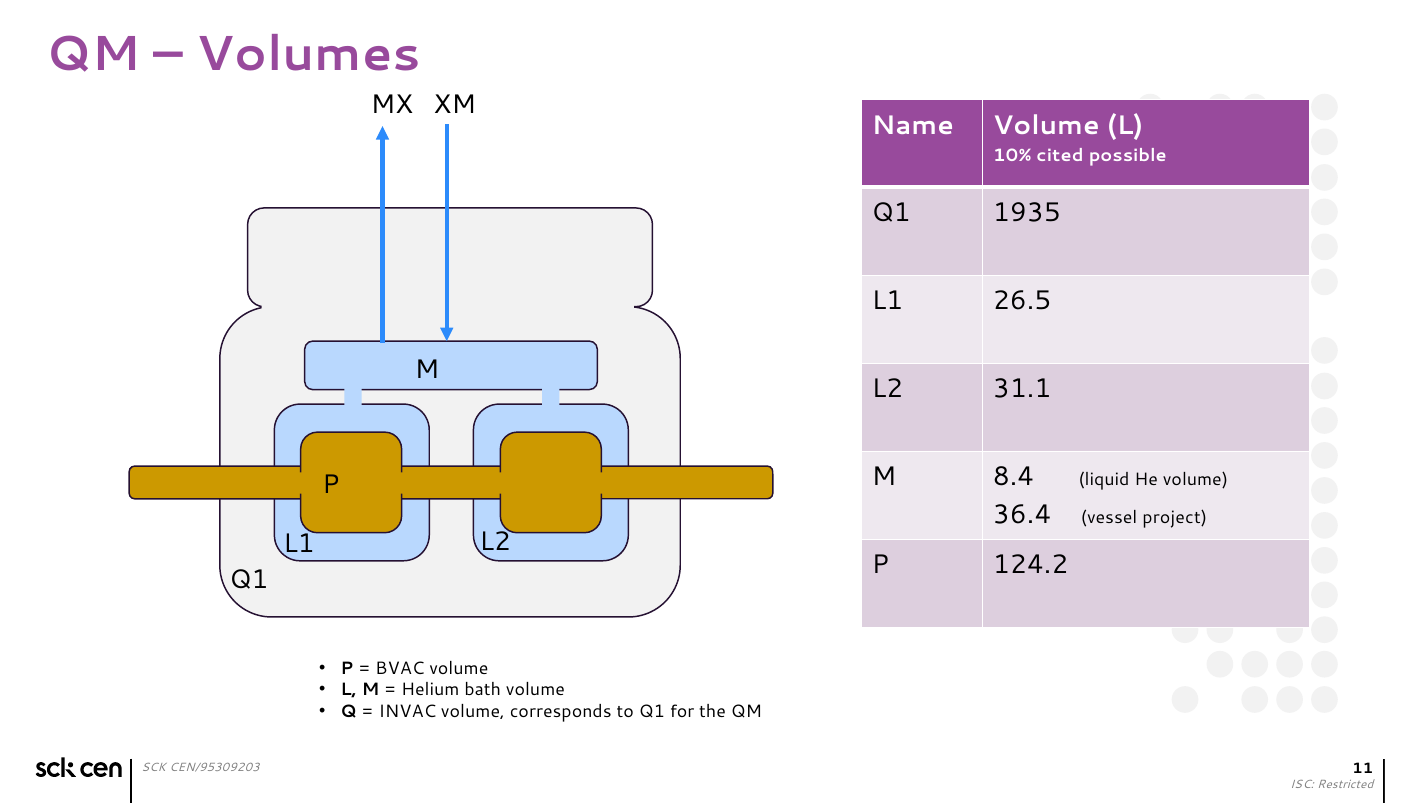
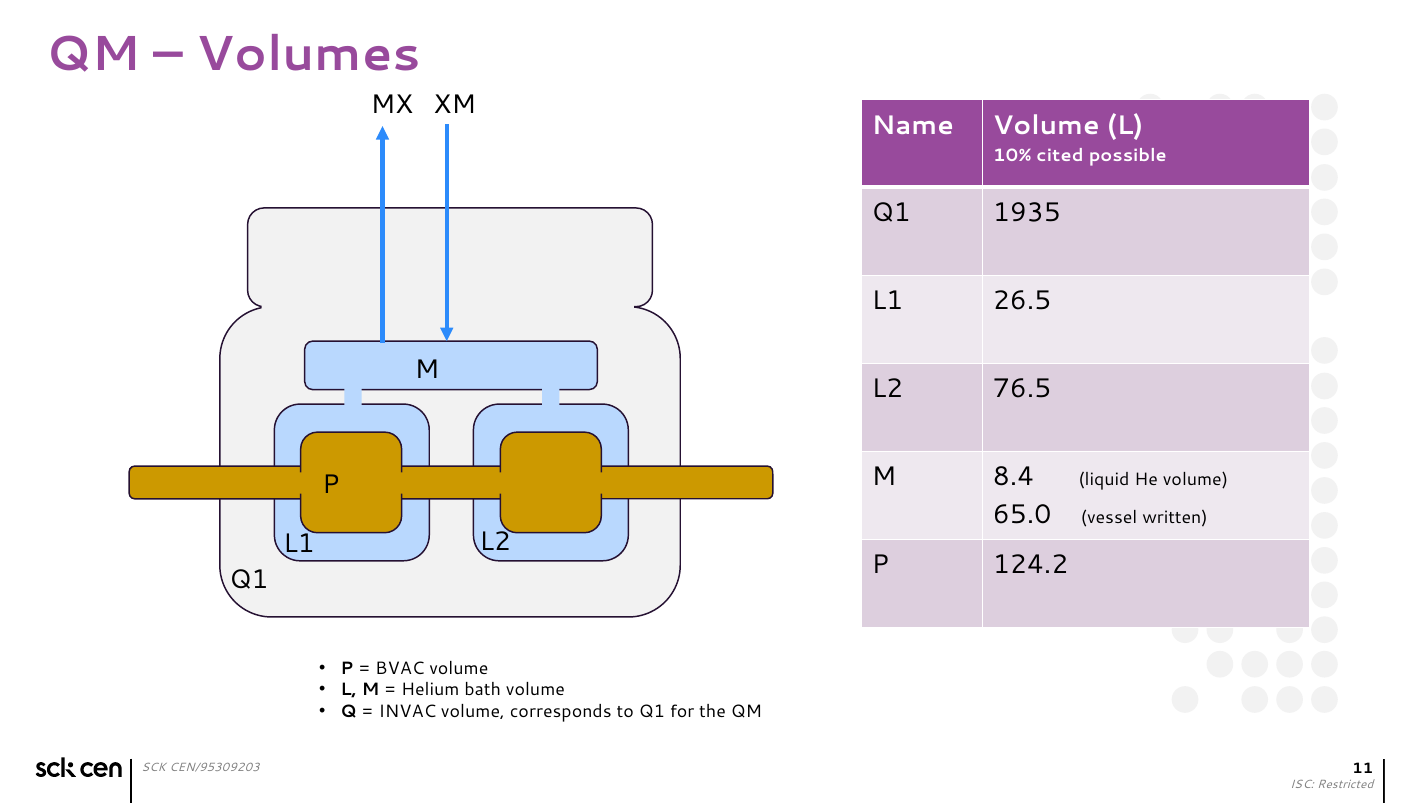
31.1: 31.1 -> 76.5
36.4: 36.4 -> 65.0
project: project -> written
